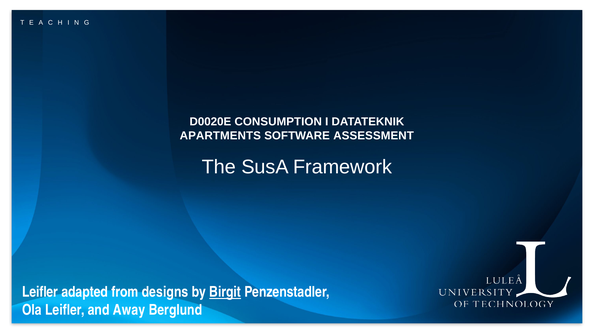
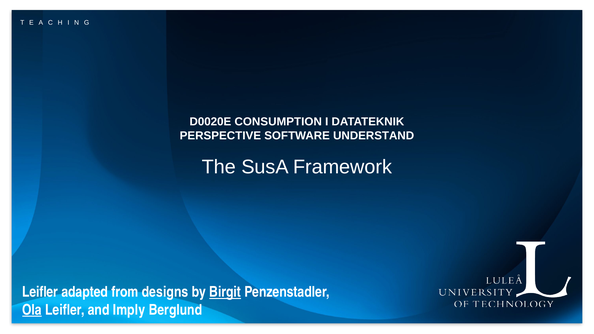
APARTMENTS: APARTMENTS -> PERSPECTIVE
ASSESSMENT: ASSESSMENT -> UNDERSTAND
Ola underline: none -> present
Away: Away -> Imply
